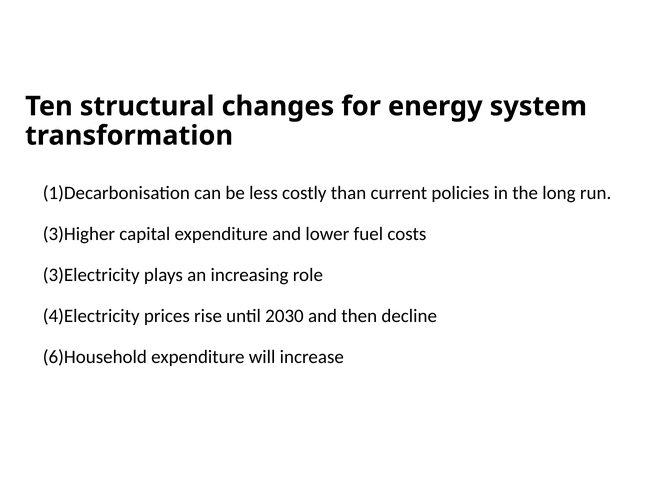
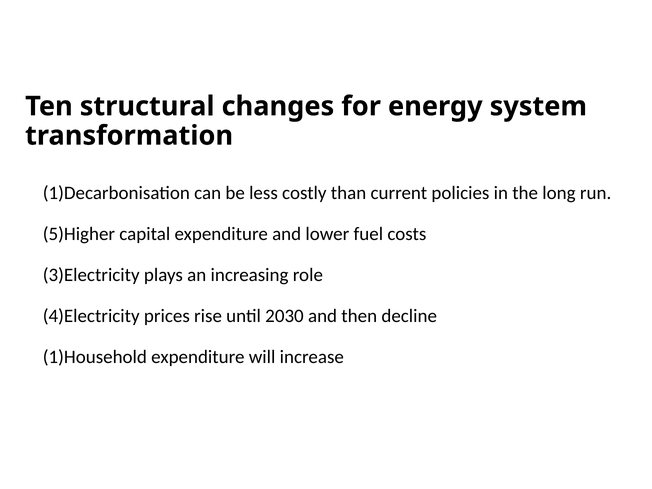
3)Higher: 3)Higher -> 5)Higher
6)Household: 6)Household -> 1)Household
